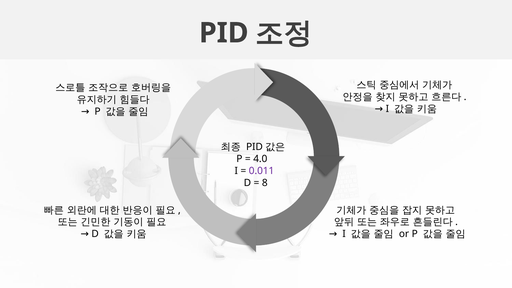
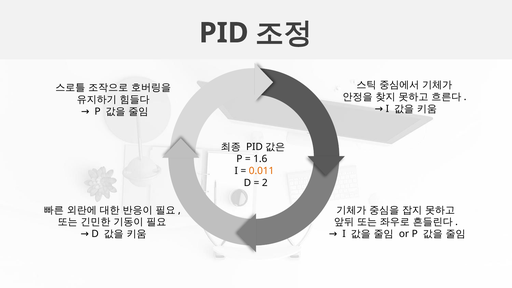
4.0: 4.0 -> 1.6
0.011 colour: purple -> orange
8: 8 -> 2
